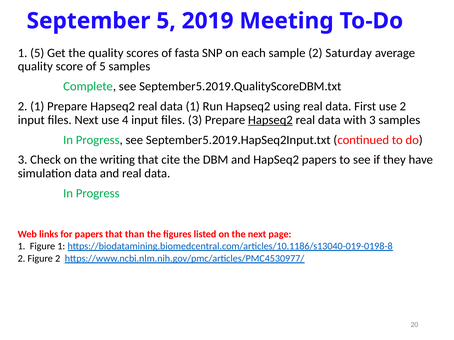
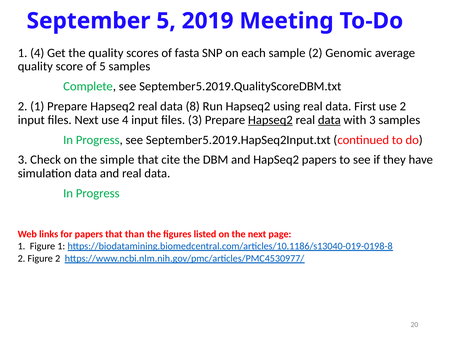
1 5: 5 -> 4
Saturday: Saturday -> Genomic
data 1: 1 -> 8
data at (329, 120) underline: none -> present
writing: writing -> simple
